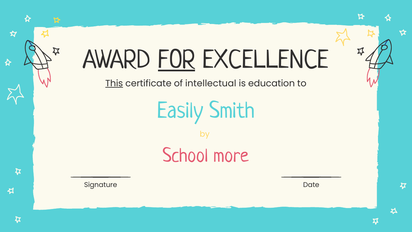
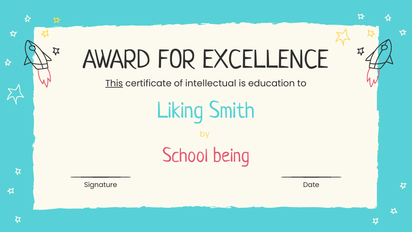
FOR underline: present -> none
Easily: Easily -> Liking
more: more -> being
